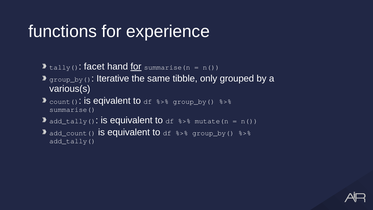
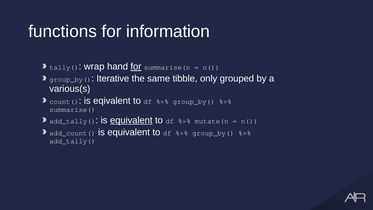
experience: experience -> information
facet: facet -> wrap
equivalent at (131, 120) underline: none -> present
